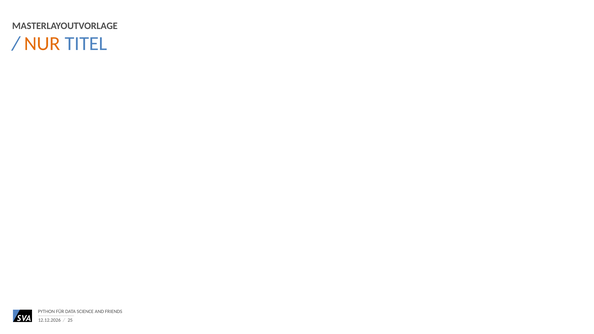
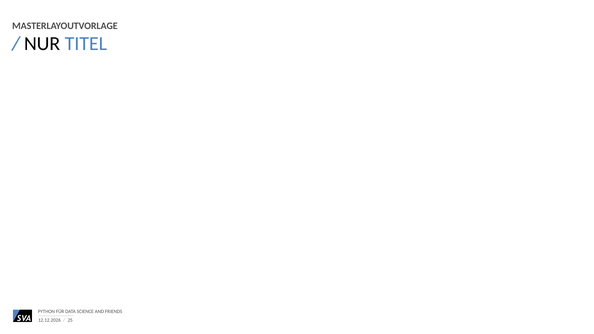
NUR colour: orange -> black
